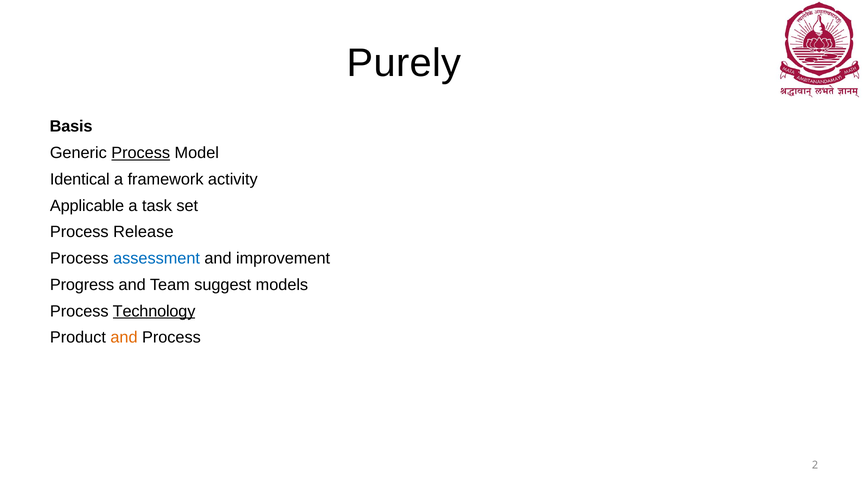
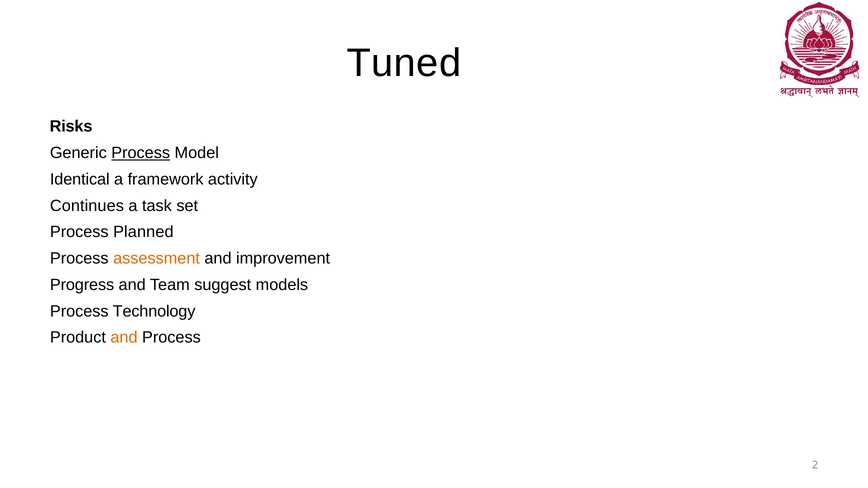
Purely: Purely -> Tuned
Basis: Basis -> Risks
Applicable: Applicable -> Continues
Release: Release -> Planned
assessment colour: blue -> orange
Technology underline: present -> none
